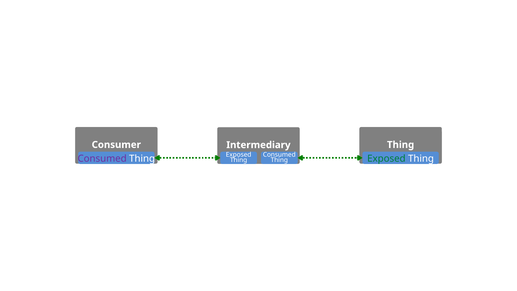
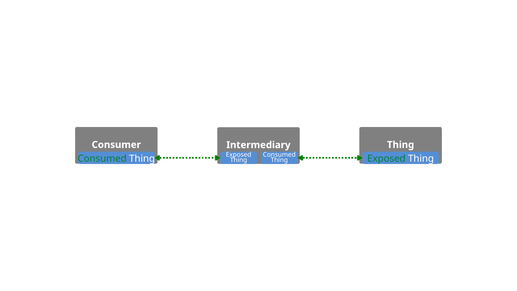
Consumed at (102, 158) colour: purple -> green
